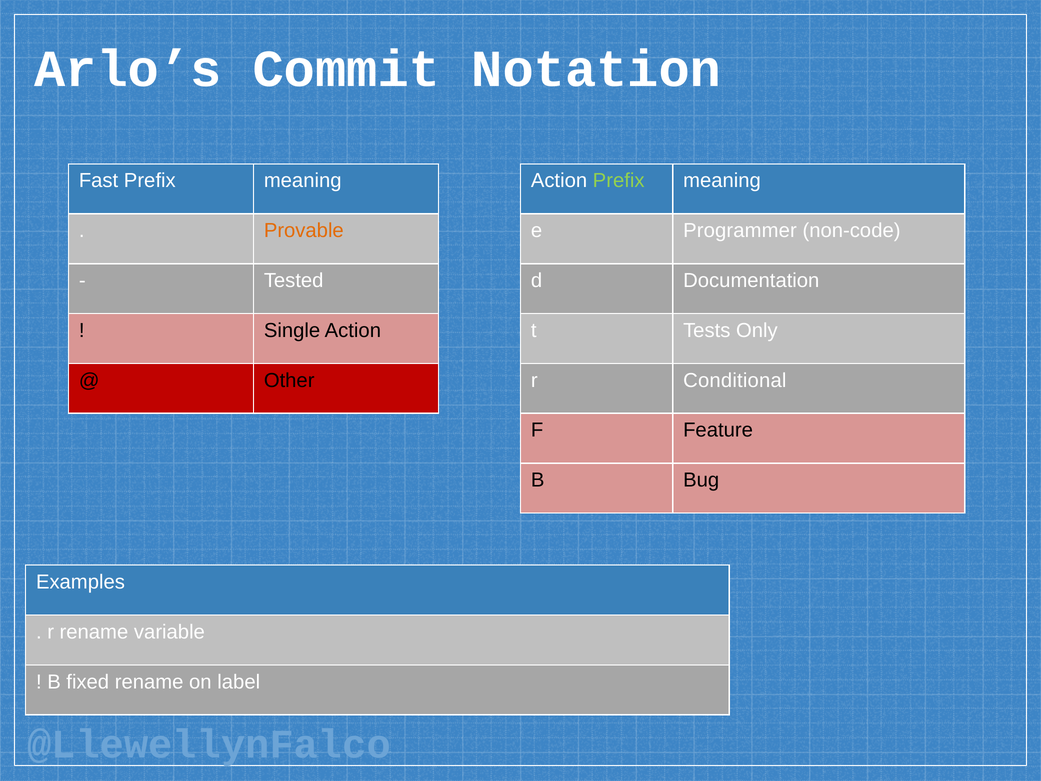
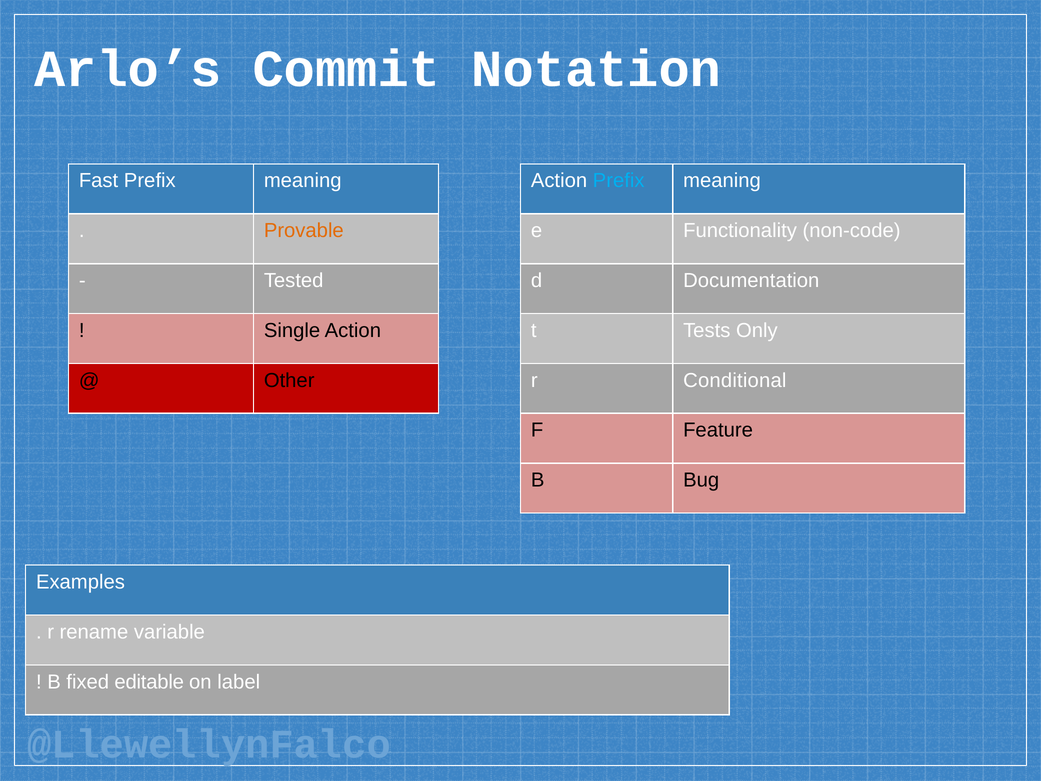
Prefix at (619, 181) colour: light green -> light blue
Programmer: Programmer -> Functionality
fixed rename: rename -> editable
